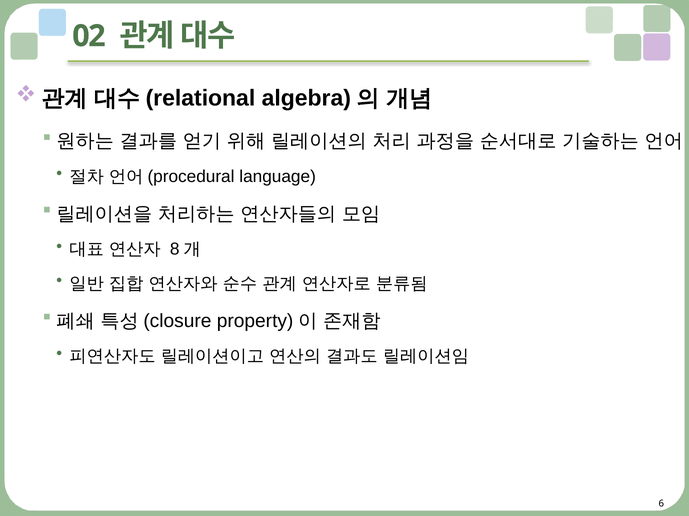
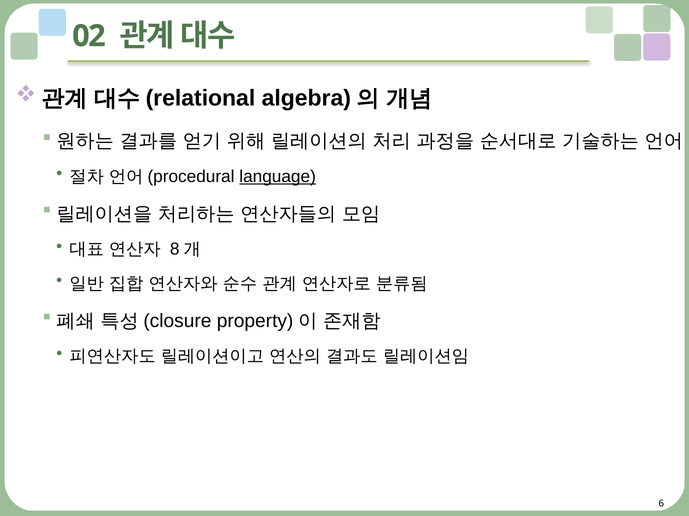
language underline: none -> present
